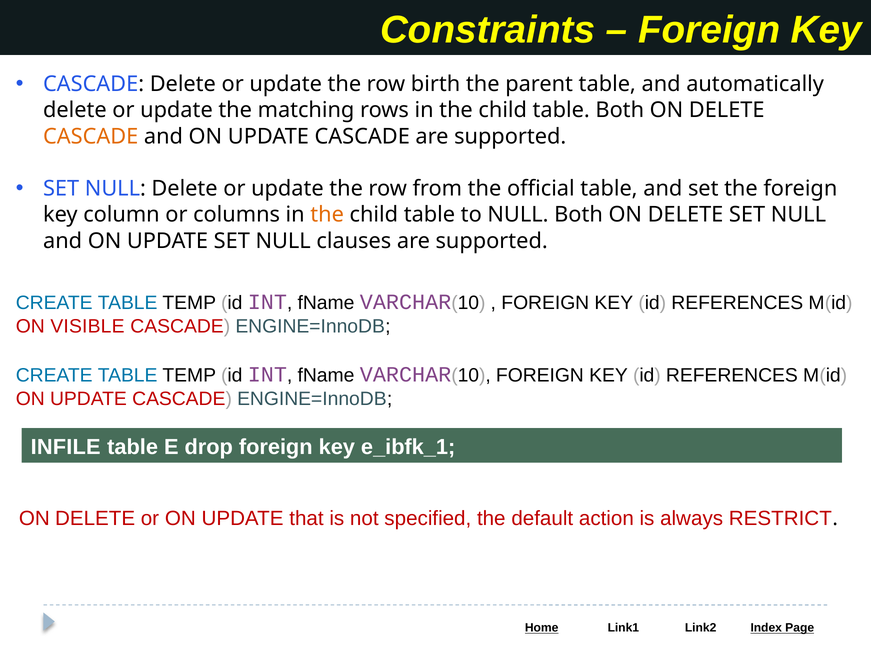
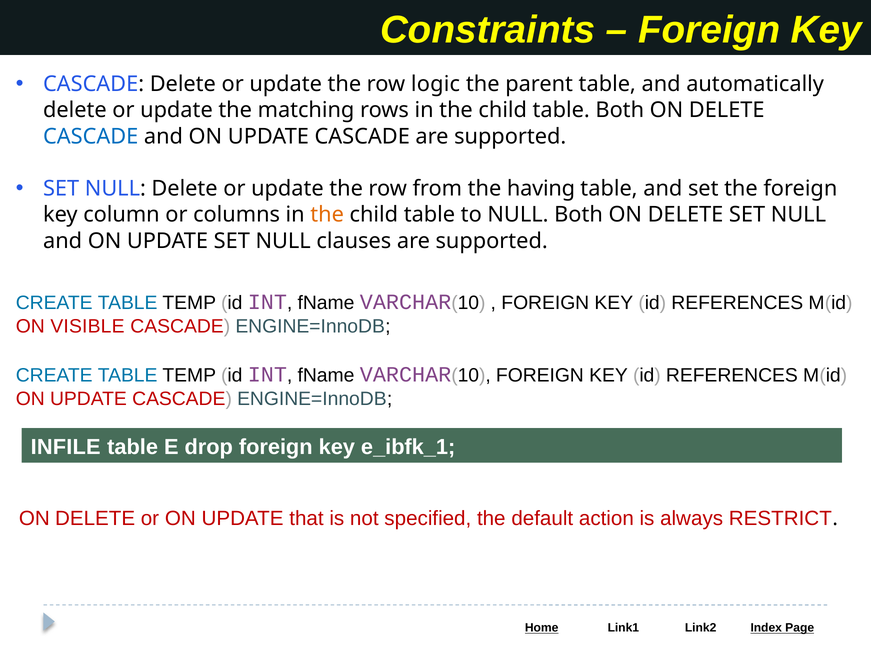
birth: birth -> logic
CASCADE at (91, 136) colour: orange -> blue
official: official -> having
